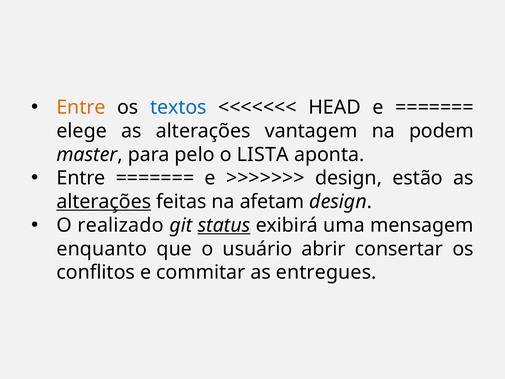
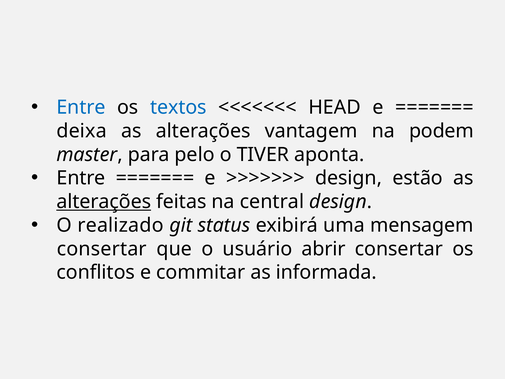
Entre at (81, 107) colour: orange -> blue
elege: elege -> deixa
LISTA: LISTA -> TIVER
afetam: afetam -> central
status underline: present -> none
enquanto at (102, 249): enquanto -> consertar
entregues: entregues -> informada
